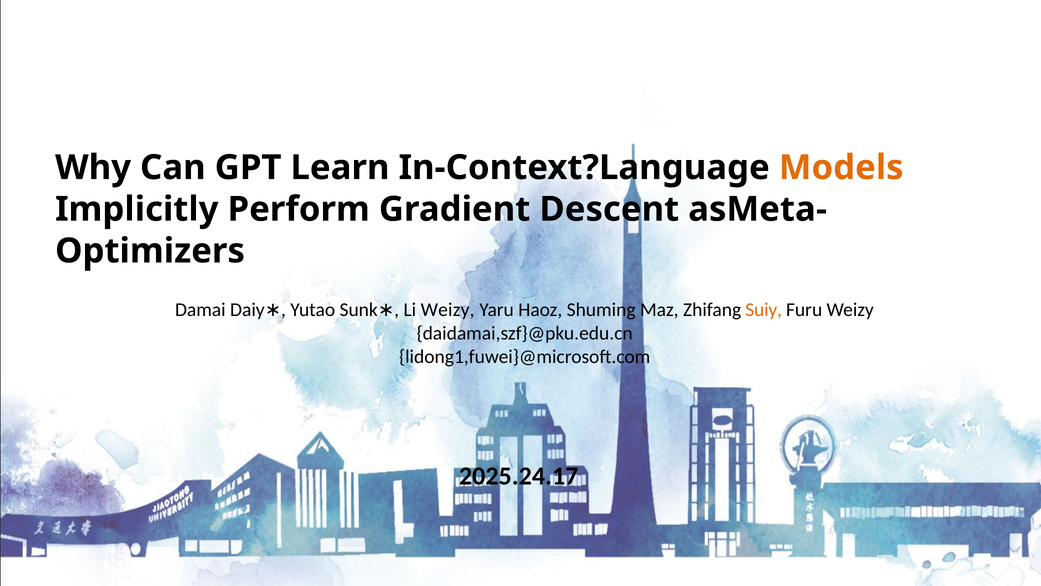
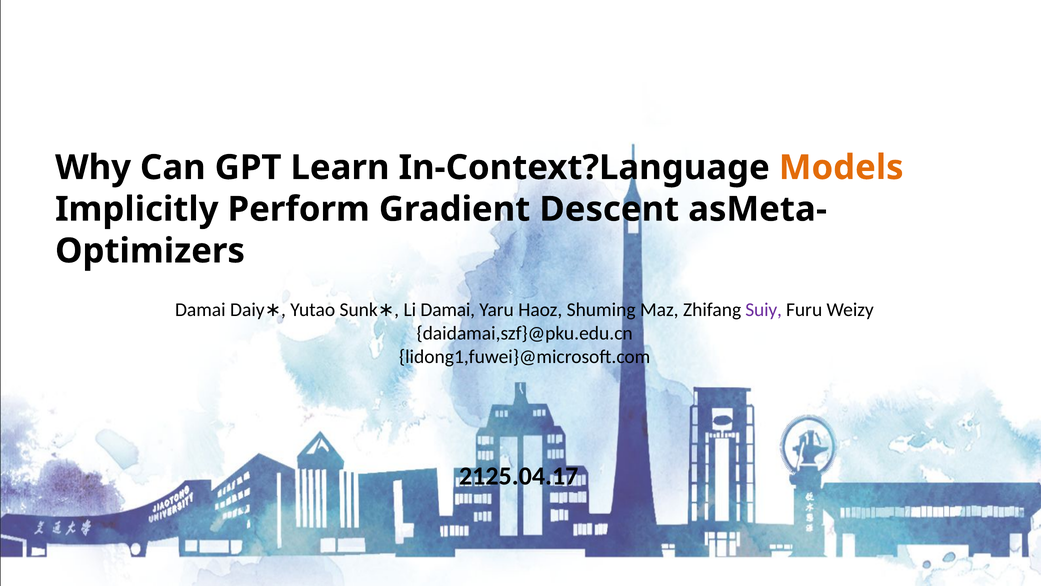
Li Weizy: Weizy -> Damai
Suiy colour: orange -> purple
2025.24.17: 2025.24.17 -> 2125.04.17
